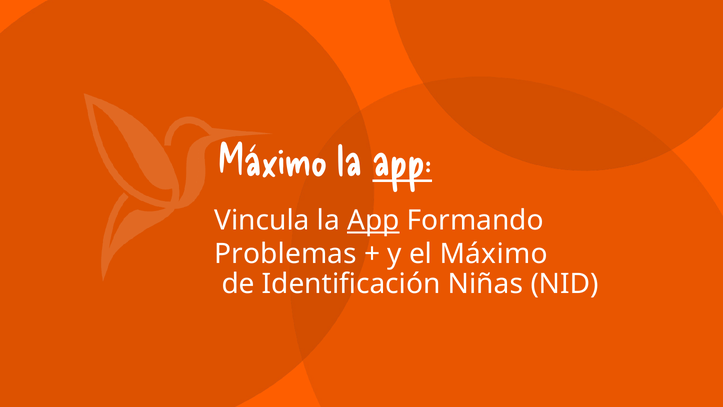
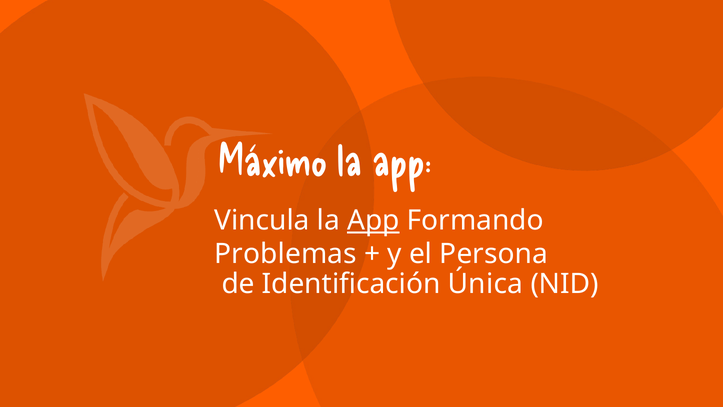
app at (402, 161) underline: present -> none
el Máximo: Máximo -> Persona
Niñas: Niñas -> Única
